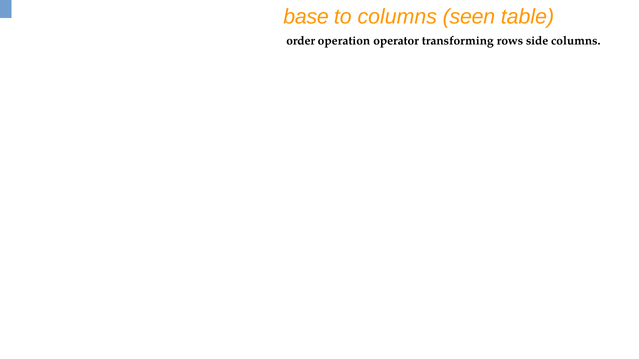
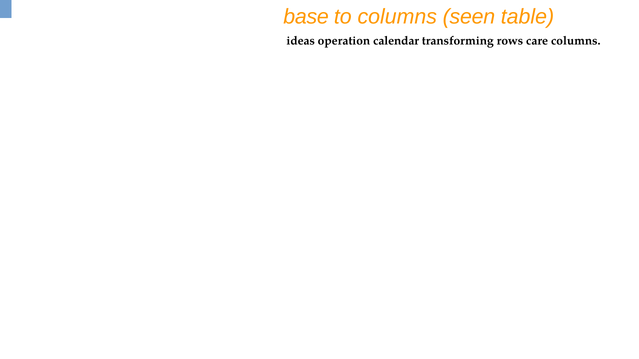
order: order -> ideas
operator: operator -> calendar
side: side -> care
